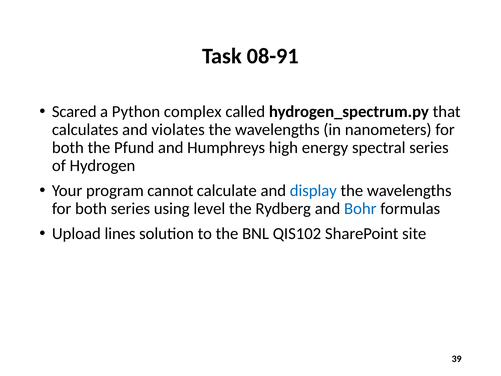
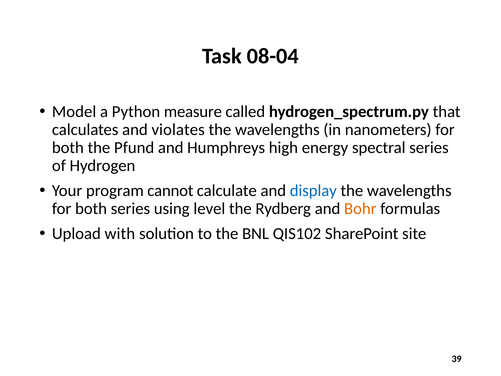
08-91: 08-91 -> 08-04
Scared: Scared -> Model
complex: complex -> measure
Bohr colour: blue -> orange
lines: lines -> with
